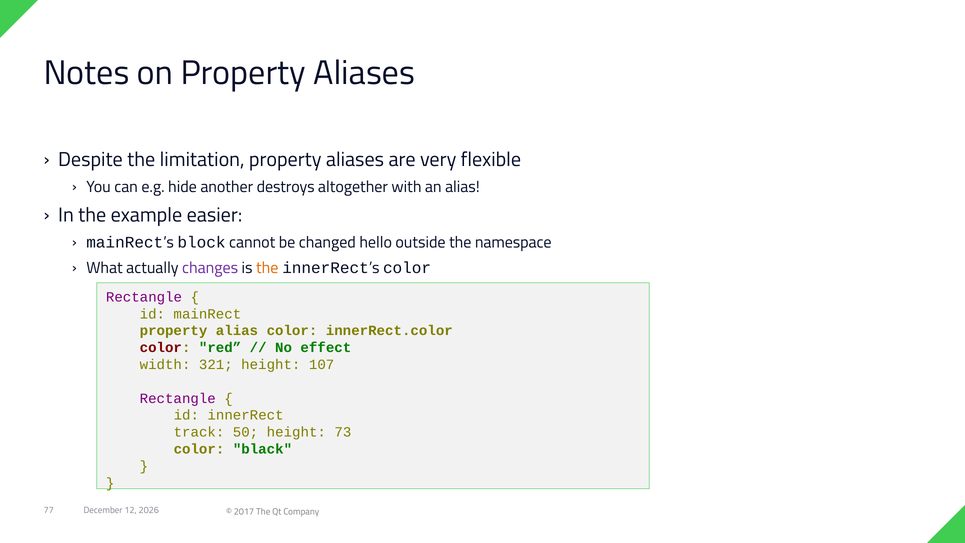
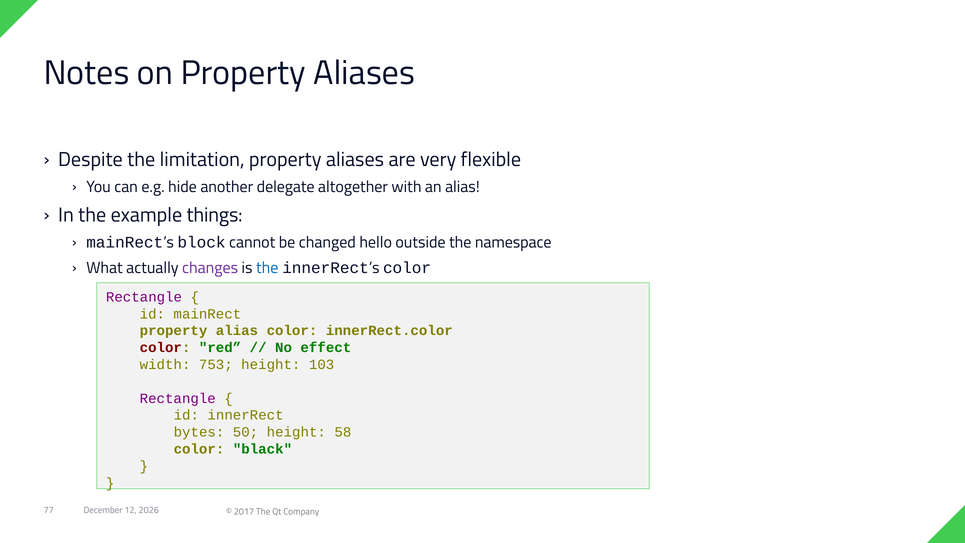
destroys: destroys -> delegate
easier: easier -> things
the at (267, 268) colour: orange -> blue
321: 321 -> 753
107: 107 -> 103
track: track -> bytes
73: 73 -> 58
